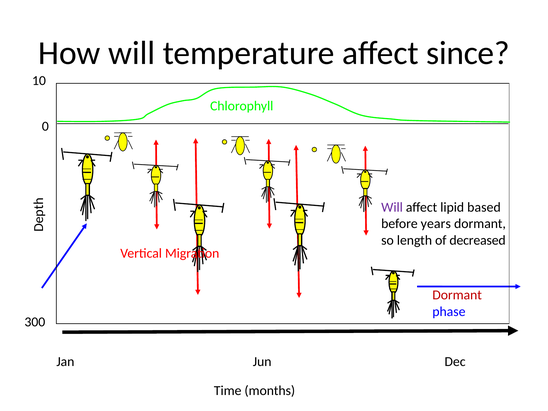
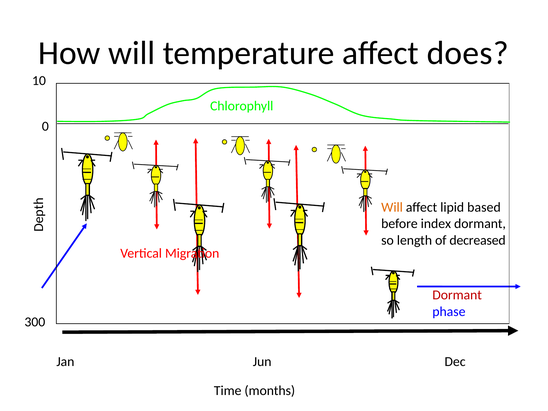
since: since -> does
Will at (392, 207) colour: purple -> orange
years: years -> index
